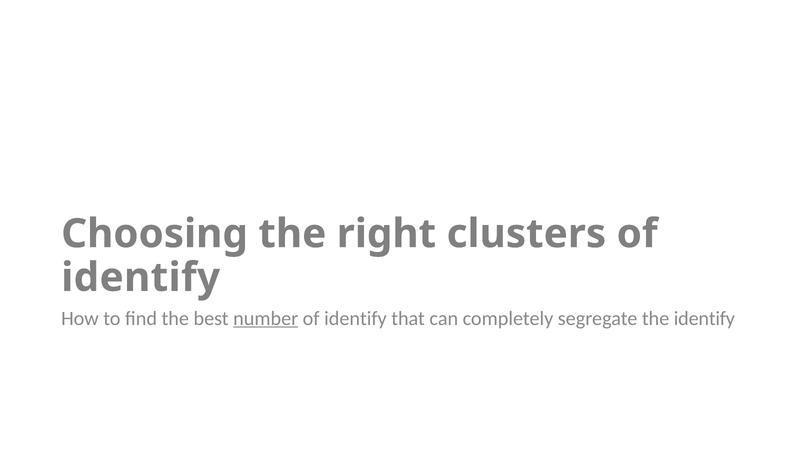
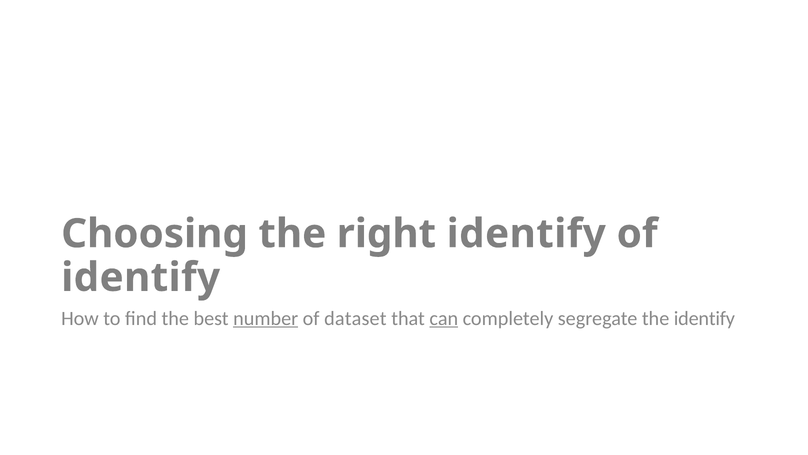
right clusters: clusters -> identify
identify at (355, 318): identify -> dataset
can underline: none -> present
